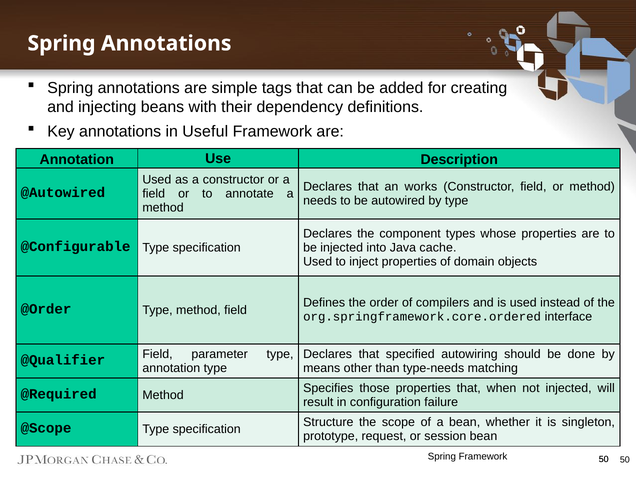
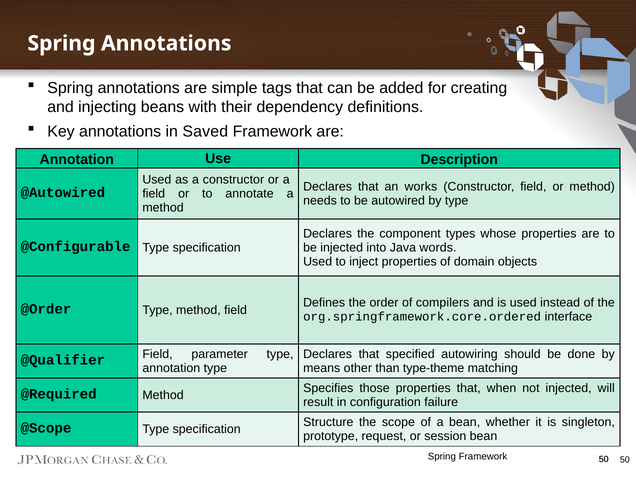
Useful: Useful -> Saved
cache: cache -> words
type-needs: type-needs -> type-theme
